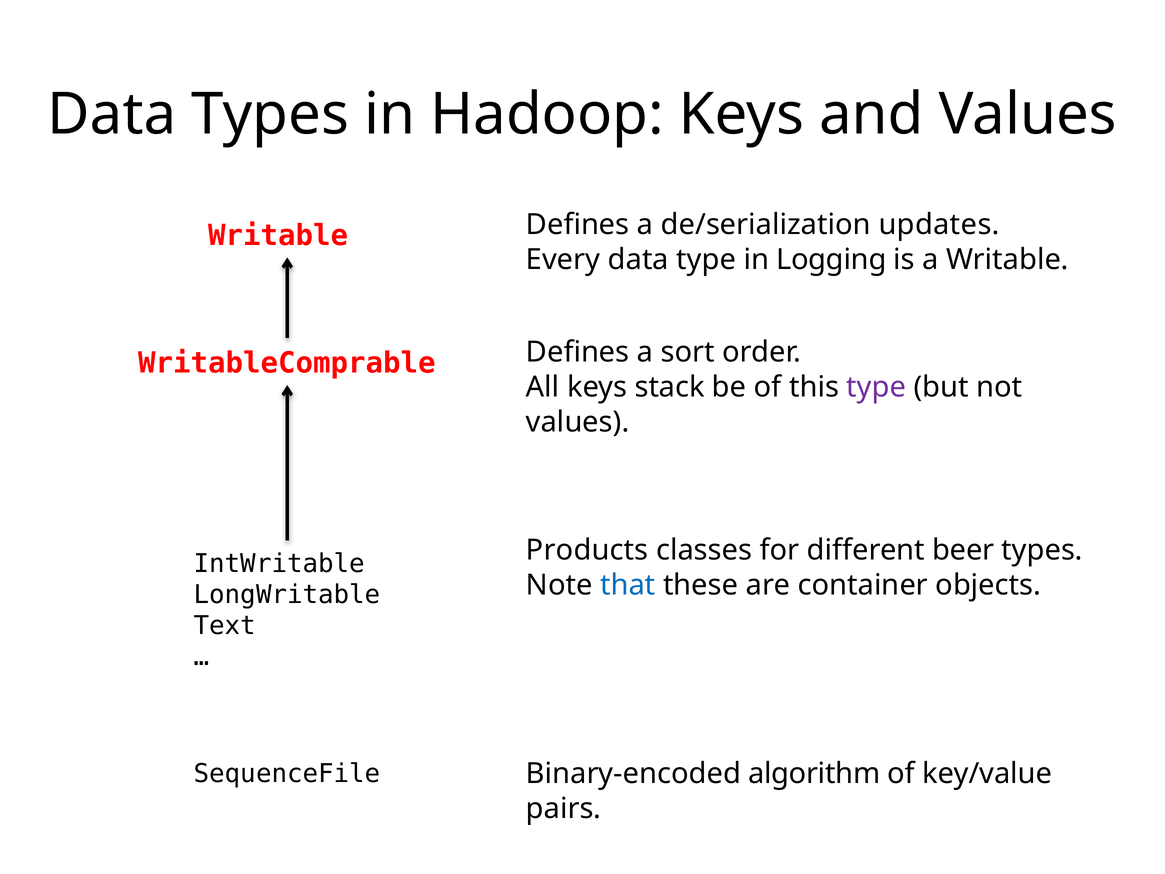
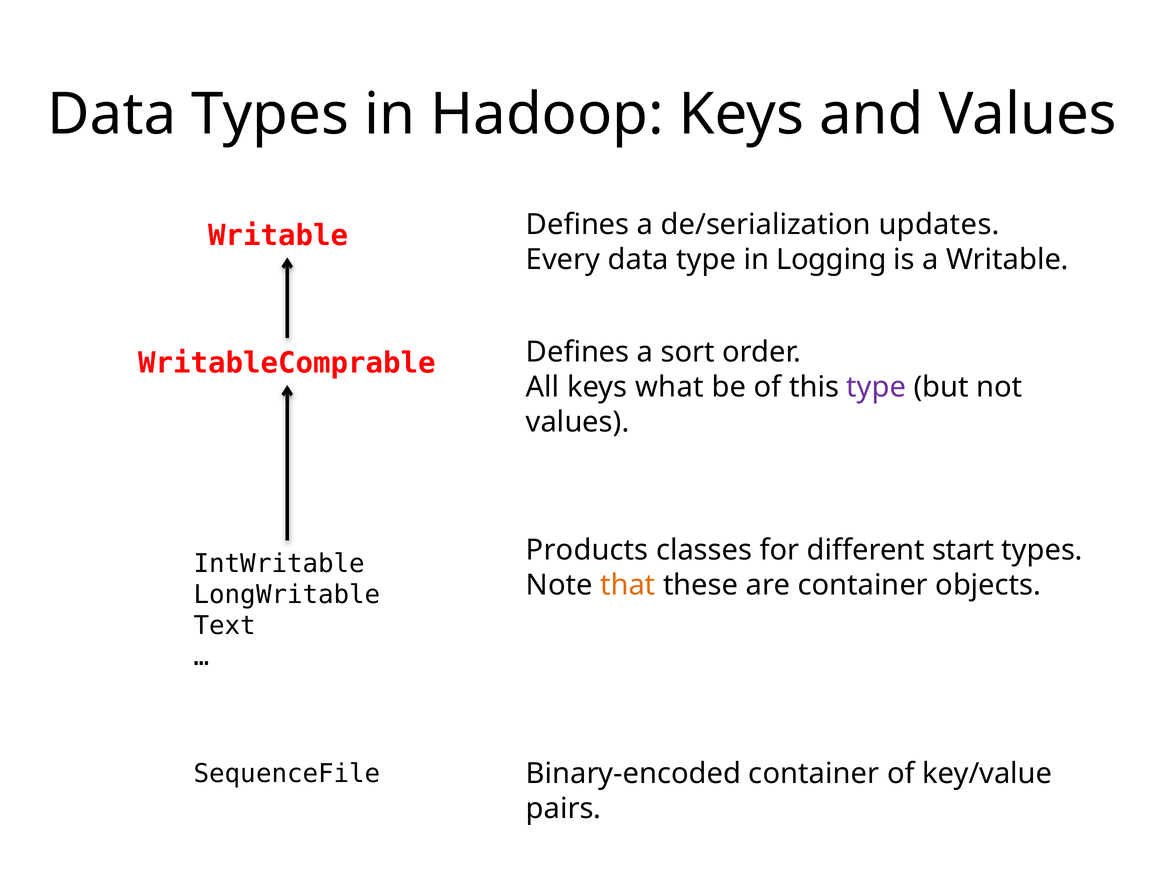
stack: stack -> what
beer: beer -> start
that colour: blue -> orange
Binary-encoded algorithm: algorithm -> container
